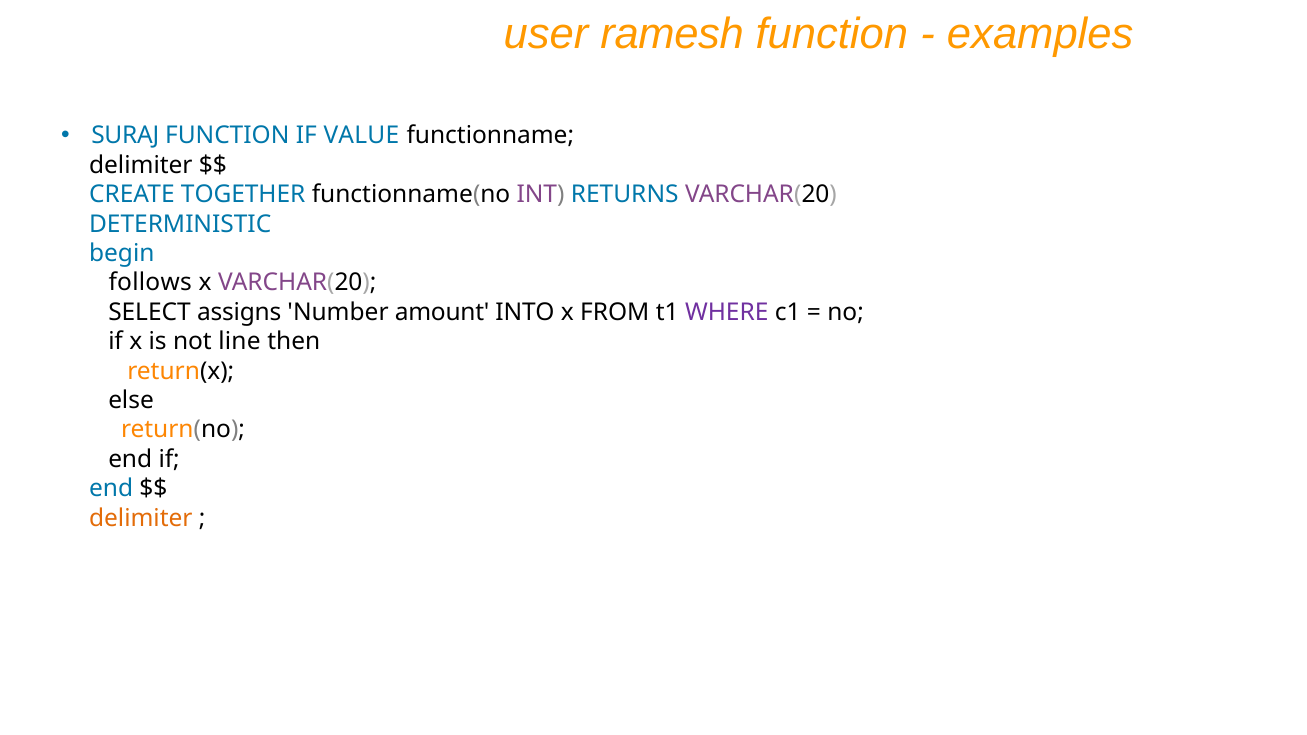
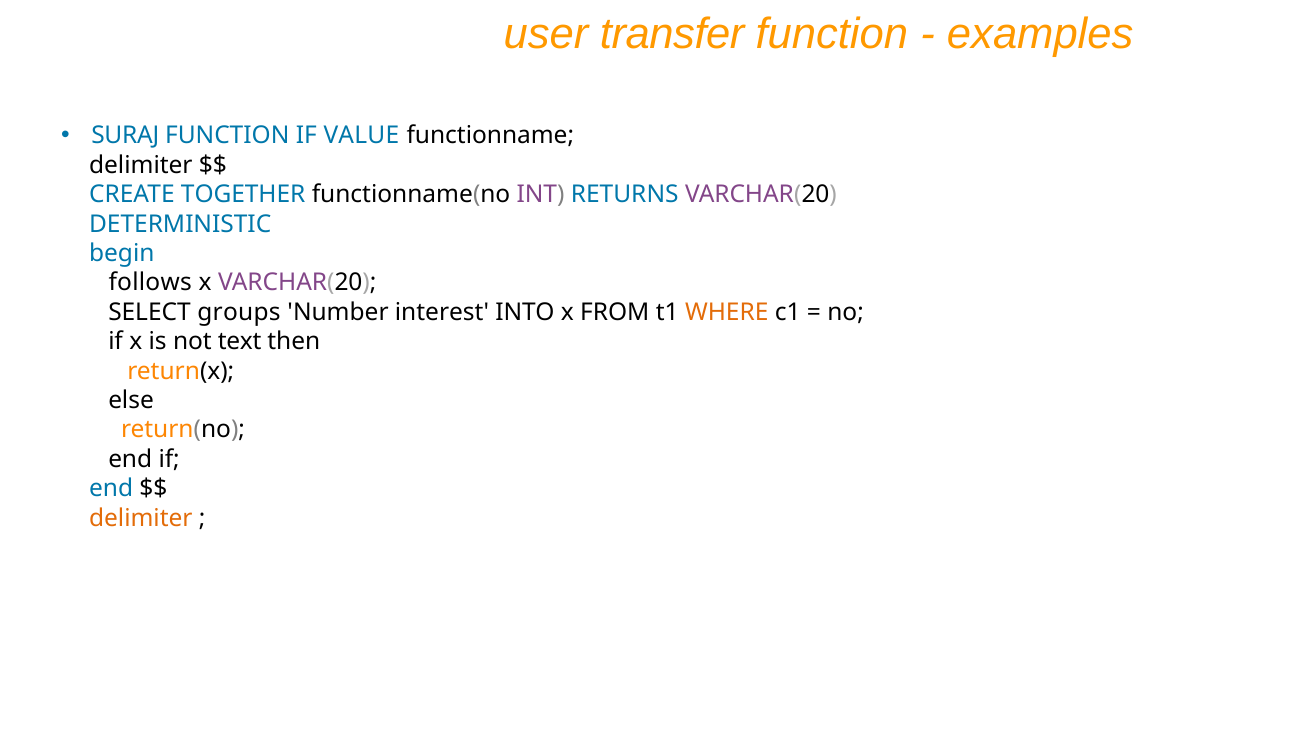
ramesh: ramesh -> transfer
assigns: assigns -> groups
amount: amount -> interest
WHERE colour: purple -> orange
line: line -> text
